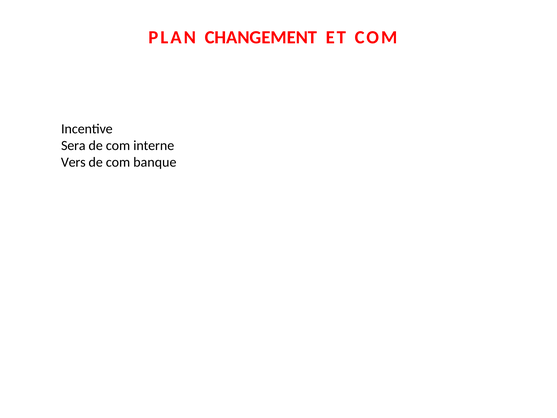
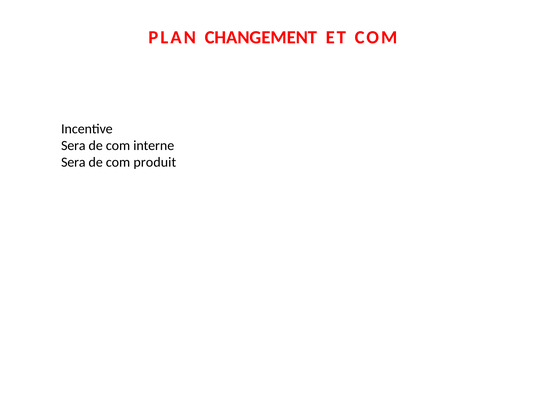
Vers at (73, 162): Vers -> Sera
banque: banque -> produit
